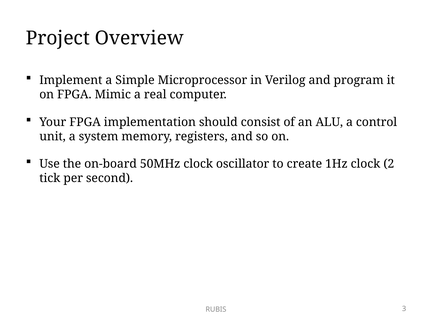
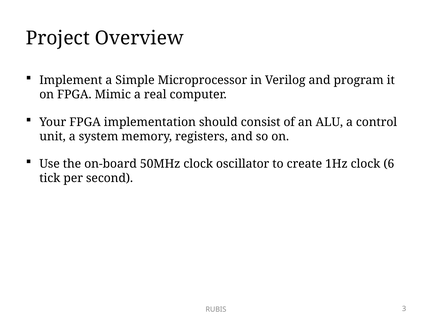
2: 2 -> 6
